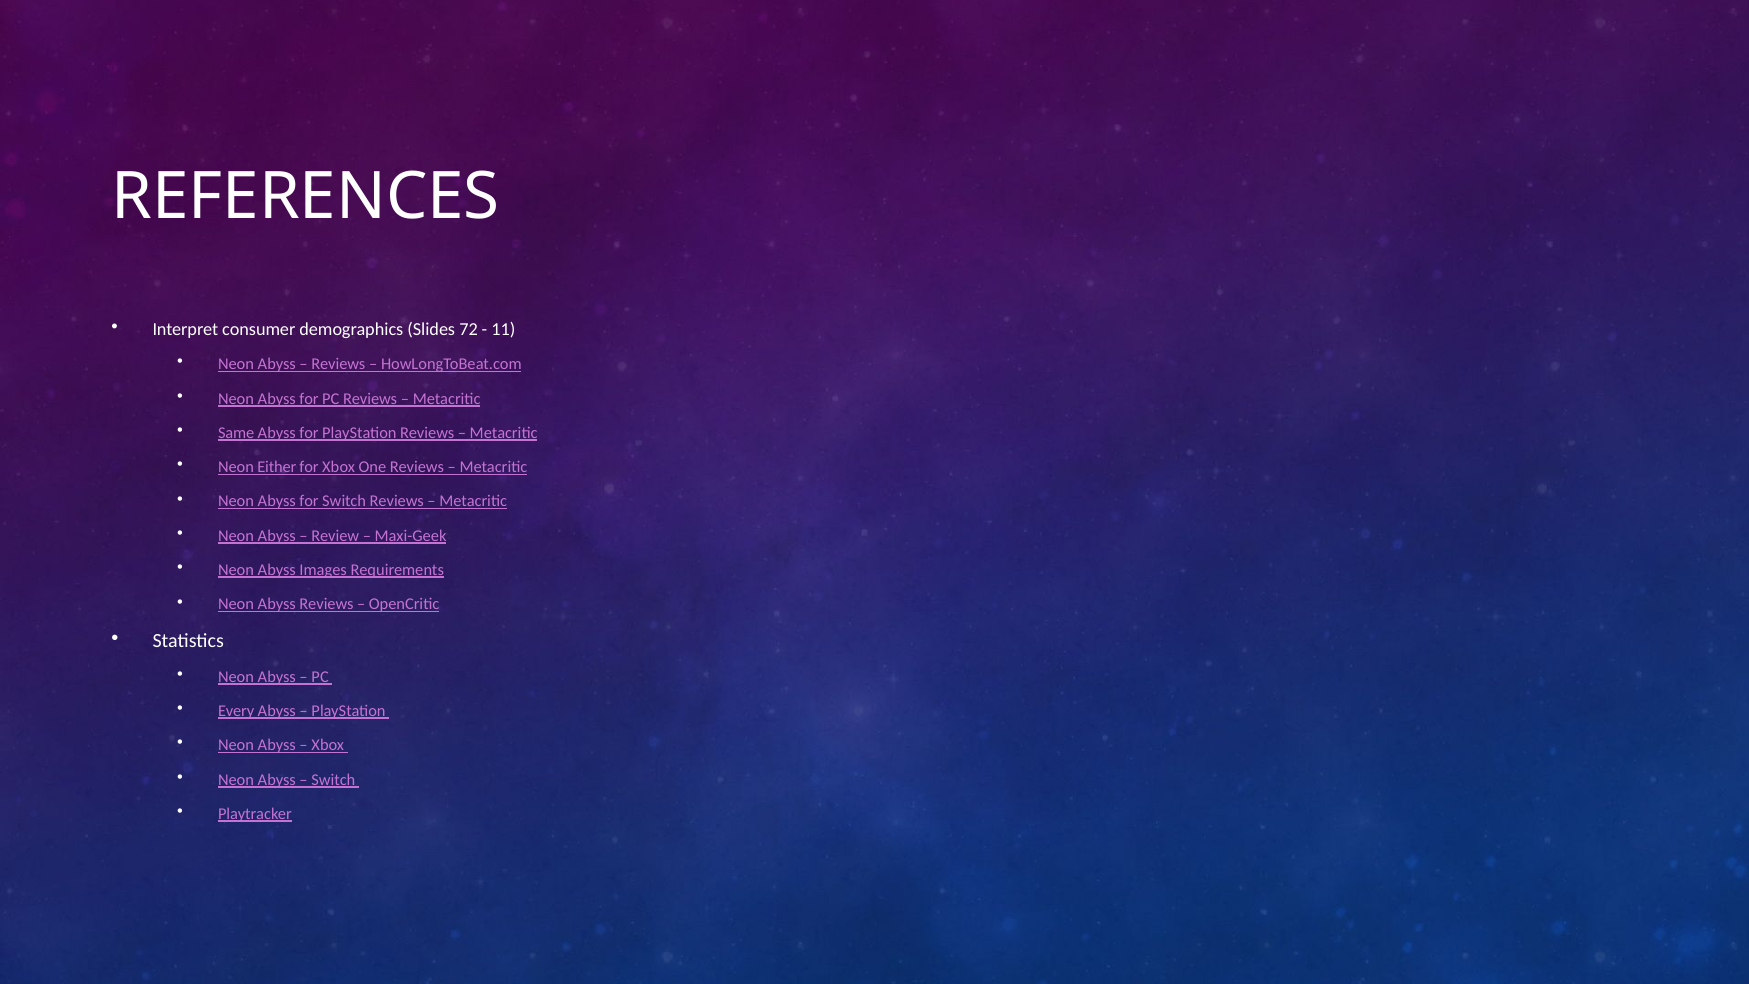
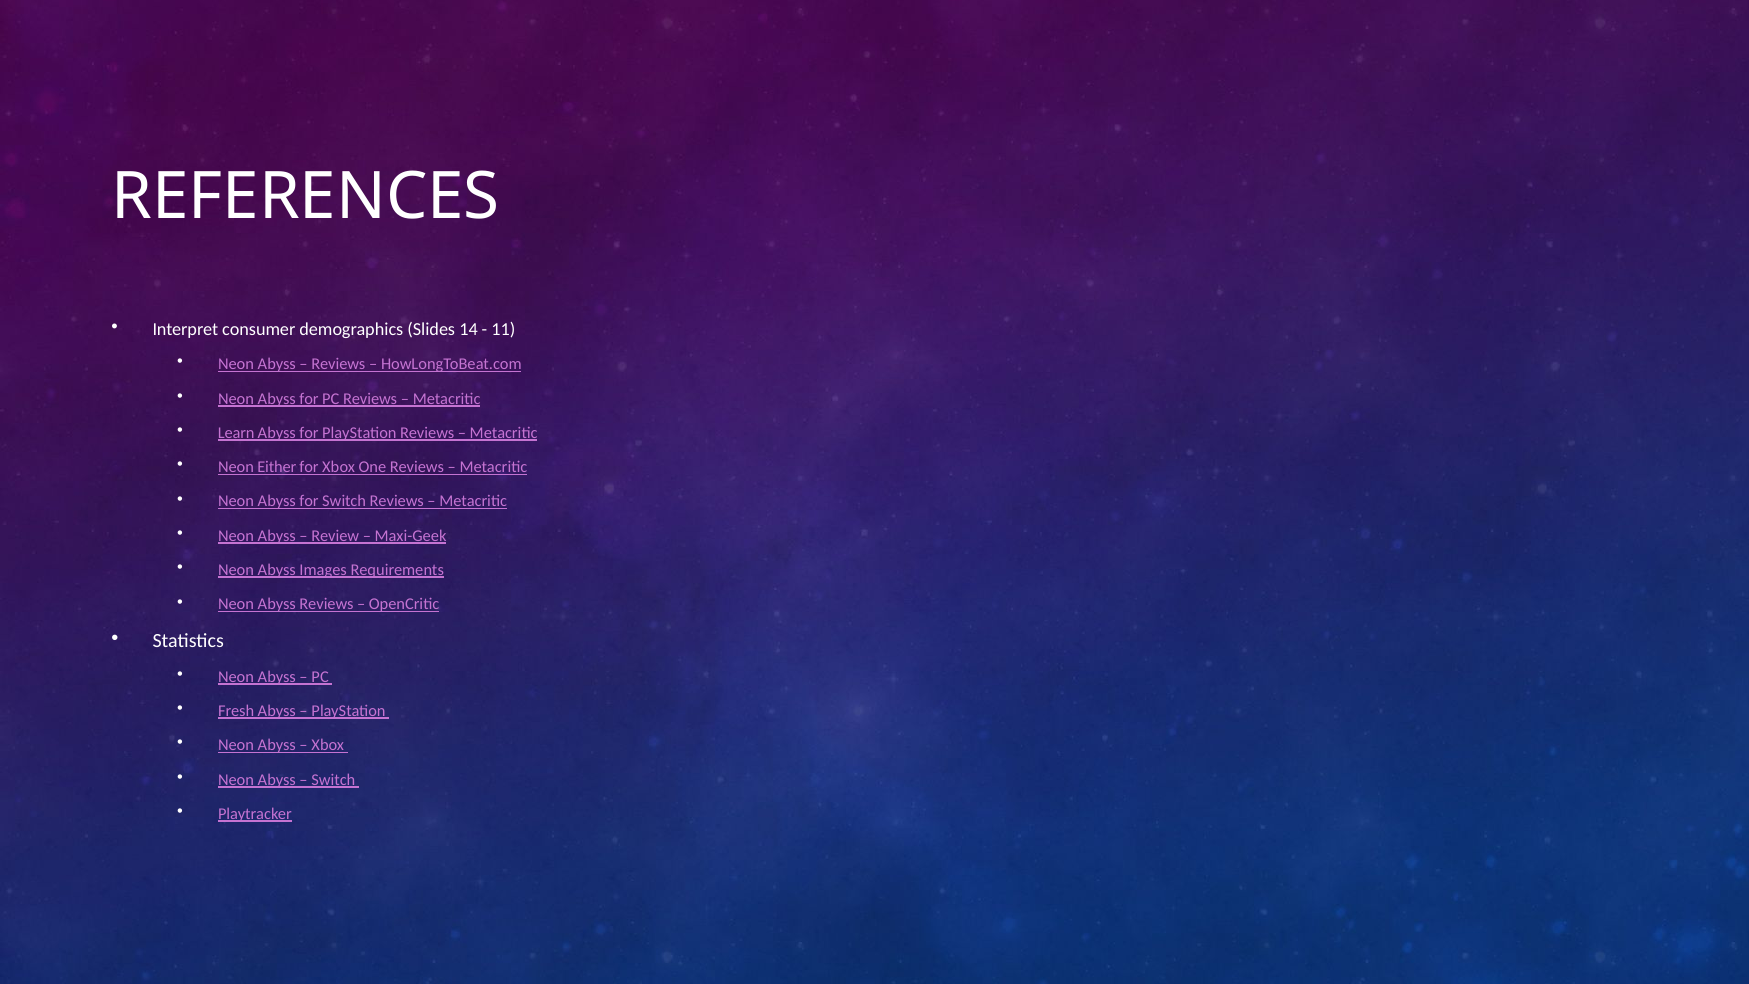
72: 72 -> 14
Same: Same -> Learn
Every: Every -> Fresh
